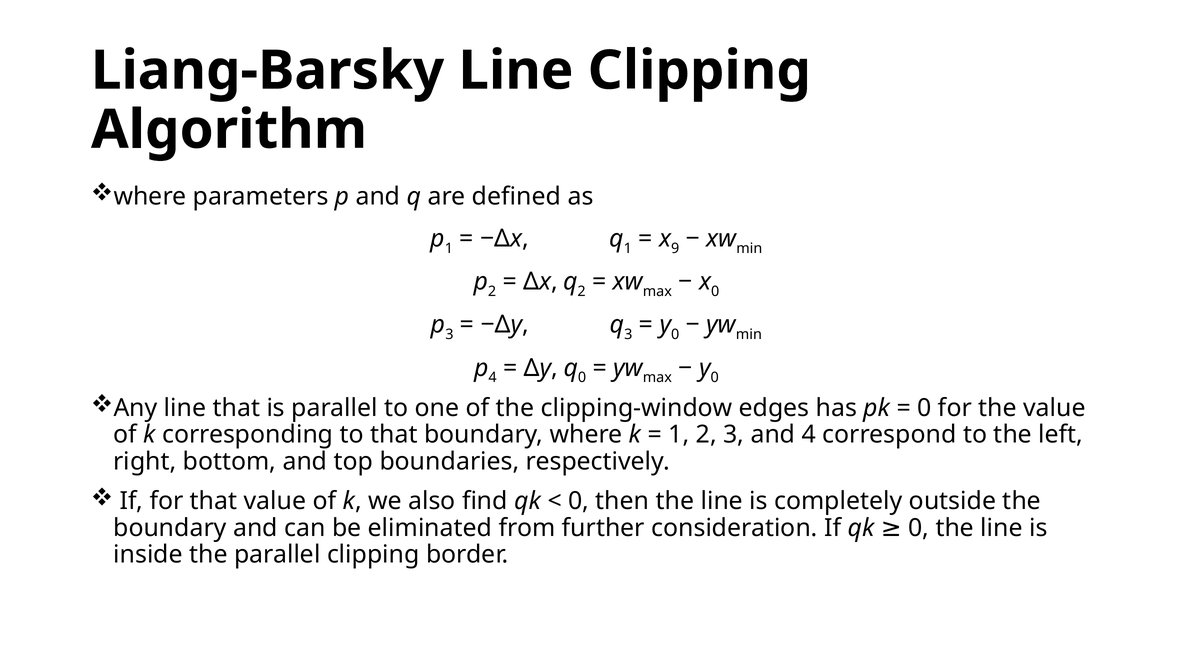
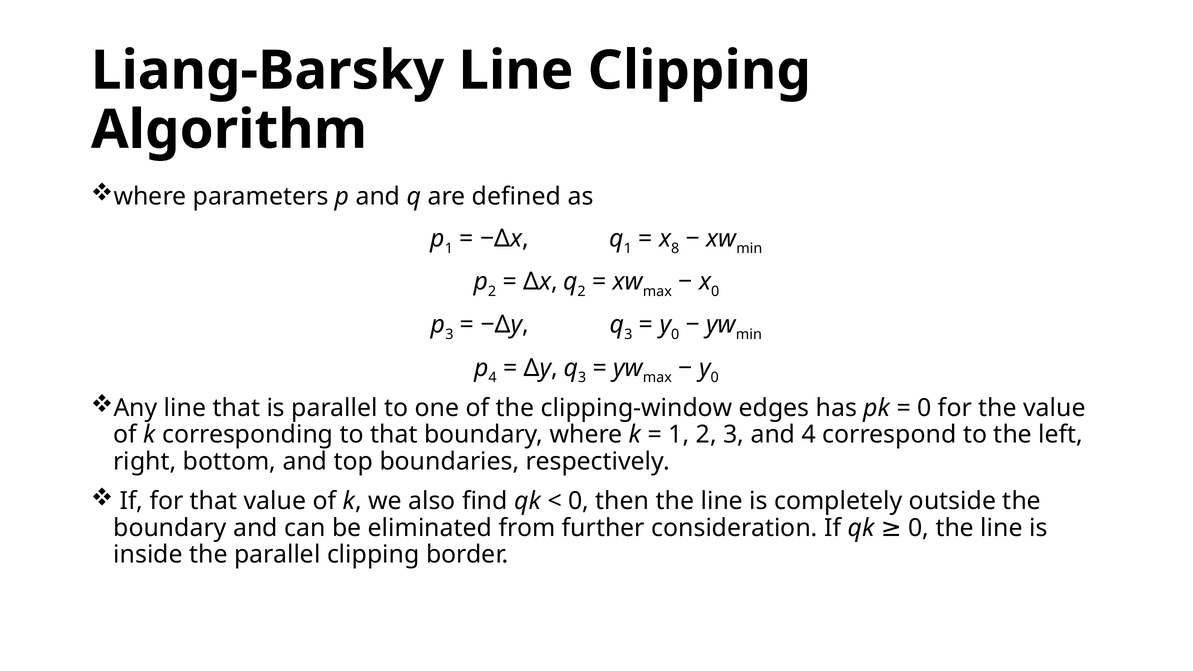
9: 9 -> 8
0 at (582, 377): 0 -> 3
